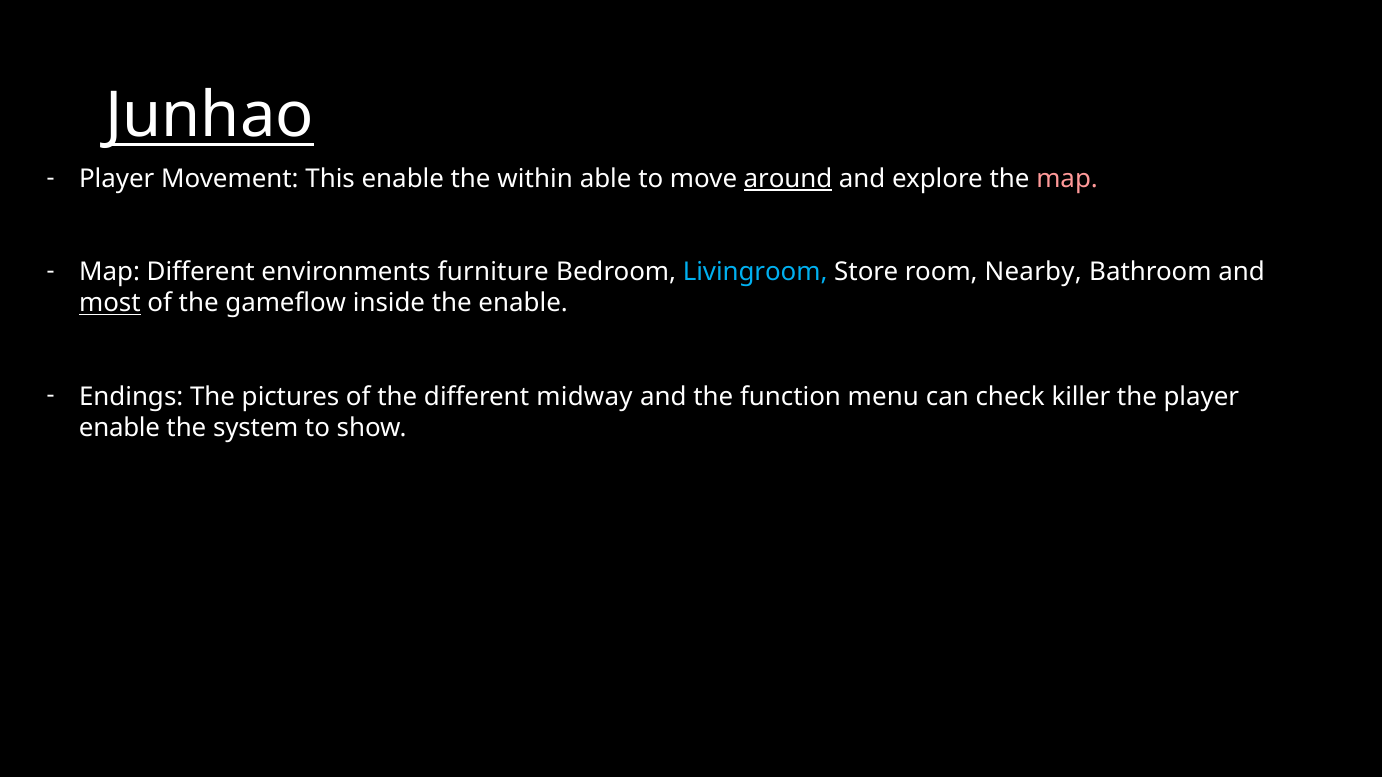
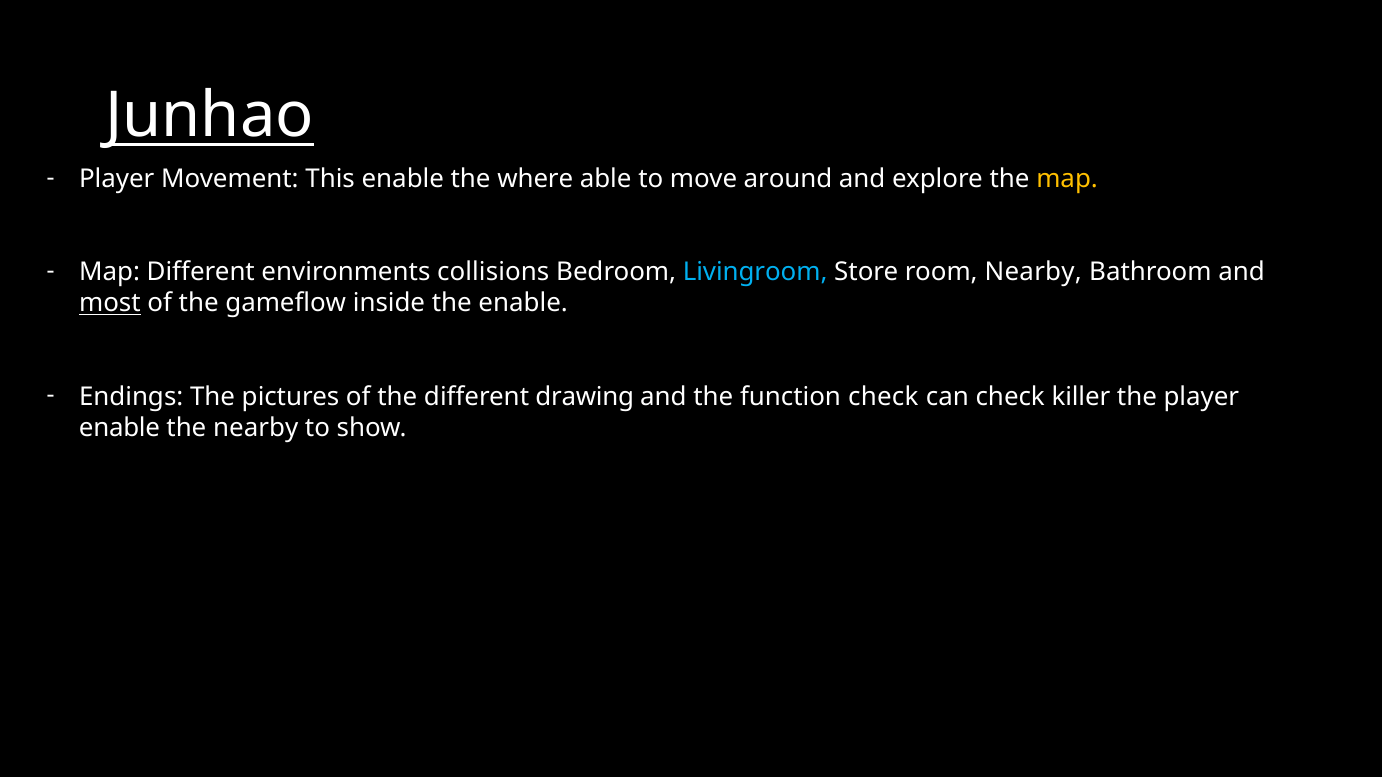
within: within -> where
around underline: present -> none
map at (1067, 179) colour: pink -> yellow
furniture: furniture -> collisions
midway: midway -> drawing
function menu: menu -> check
the system: system -> nearby
